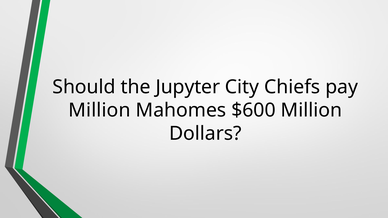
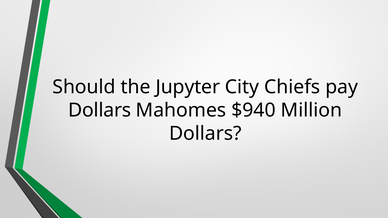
Million at (100, 110): Million -> Dollars
$600: $600 -> $940
